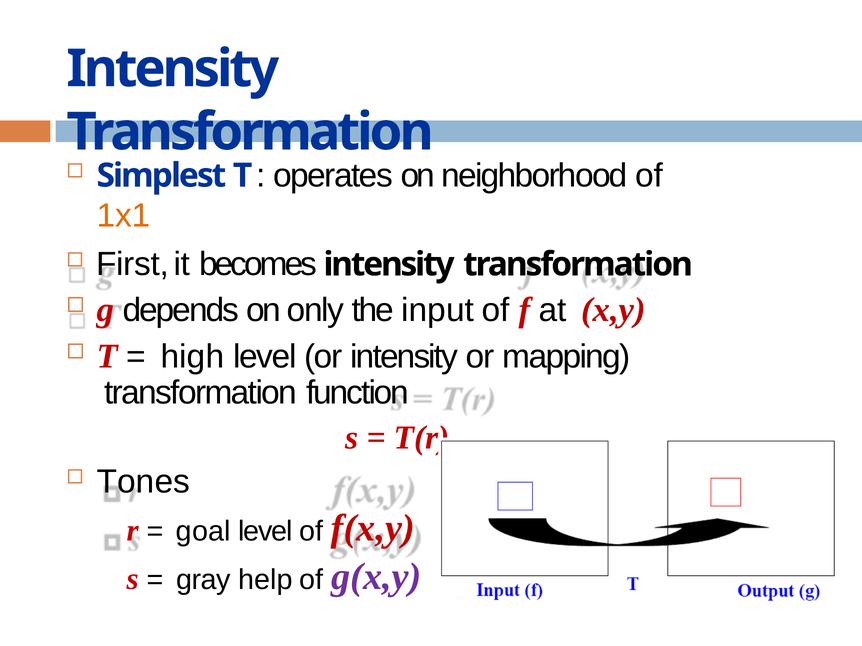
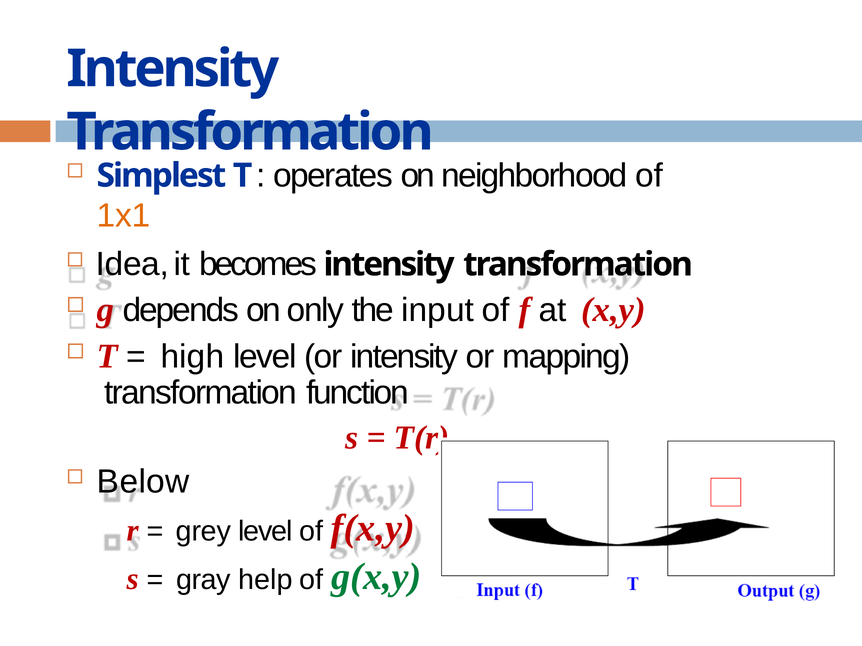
First: First -> Idea
Tones: Tones -> Below
goal: goal -> grey
g(x,y colour: purple -> green
